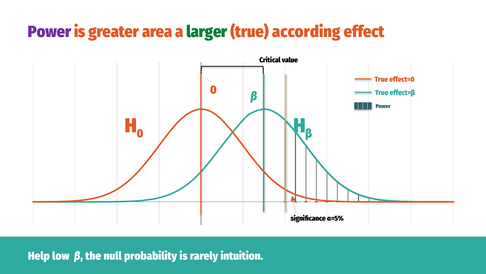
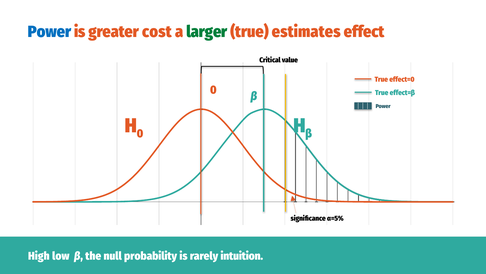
Power at (50, 32) colour: purple -> blue
area: area -> cost
according: according -> estimates
Help: Help -> High
